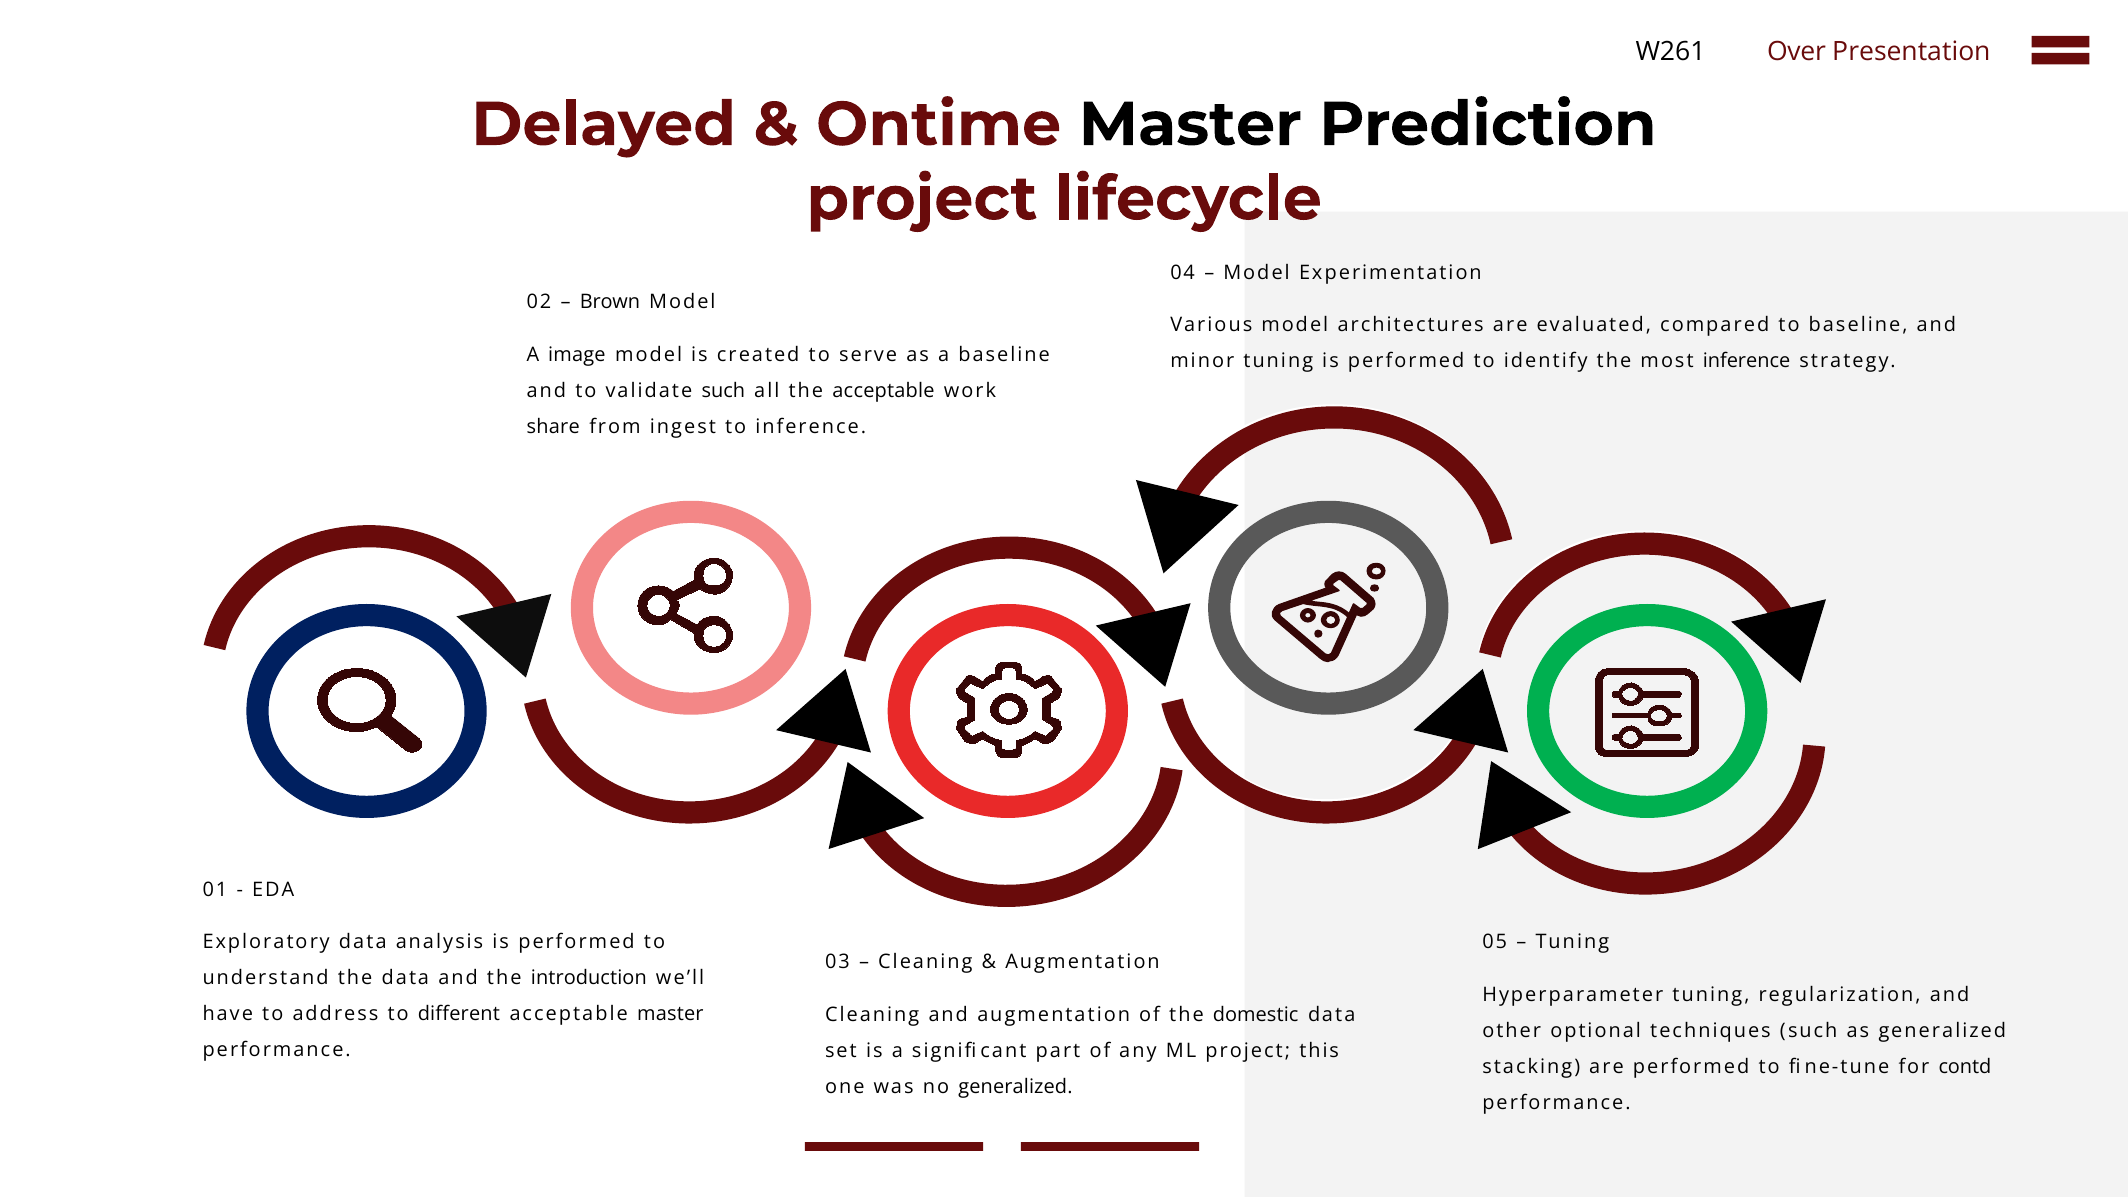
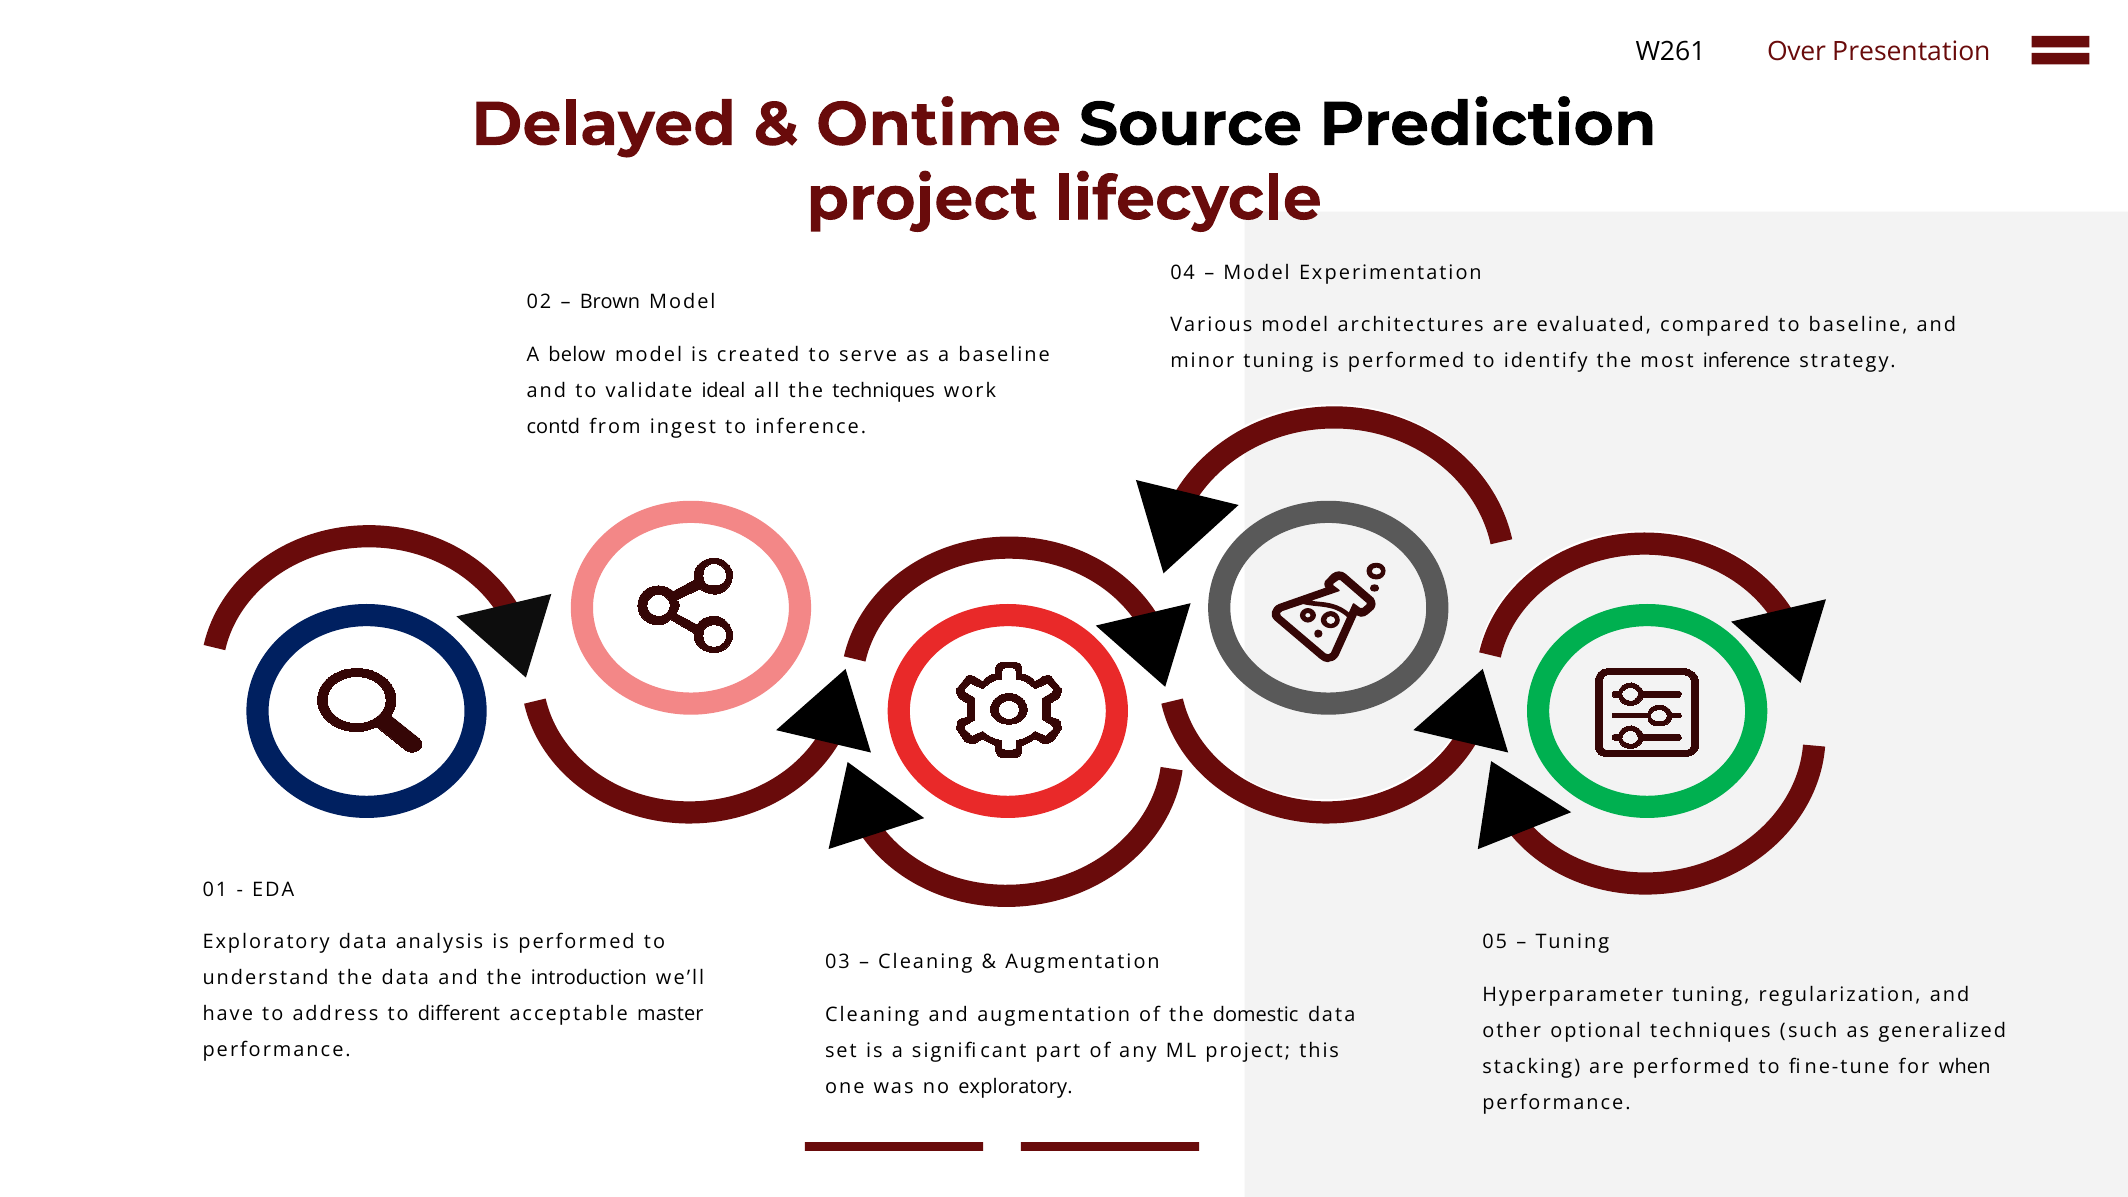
Ontime Master: Master -> Source
image: image -> below
validate such: such -> ideal
the acceptable: acceptable -> techniques
share: share -> contd
contd: contd -> when
no generalized: generalized -> exploratory
